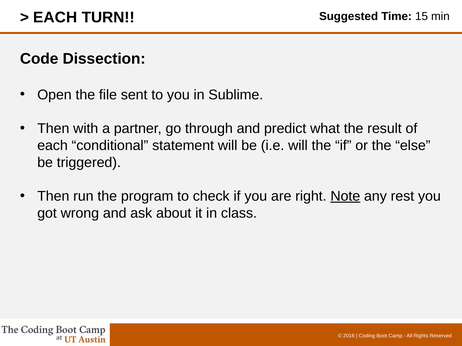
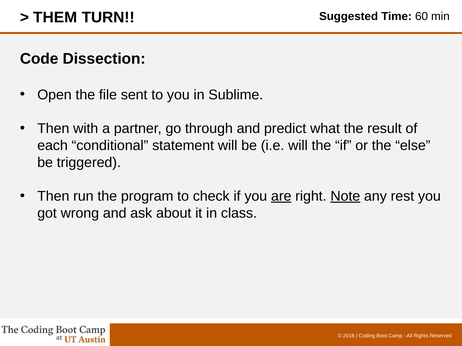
EACH at (55, 18): EACH -> THEM
15: 15 -> 60
are underline: none -> present
